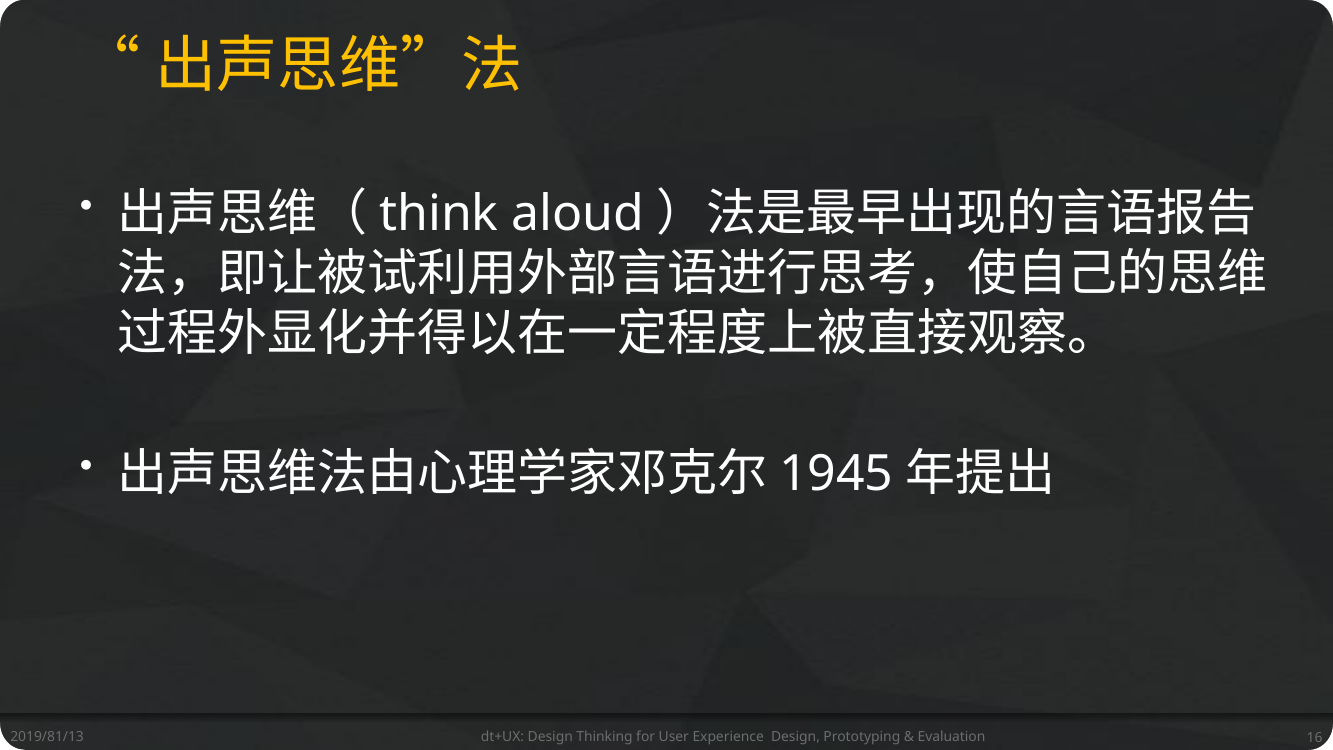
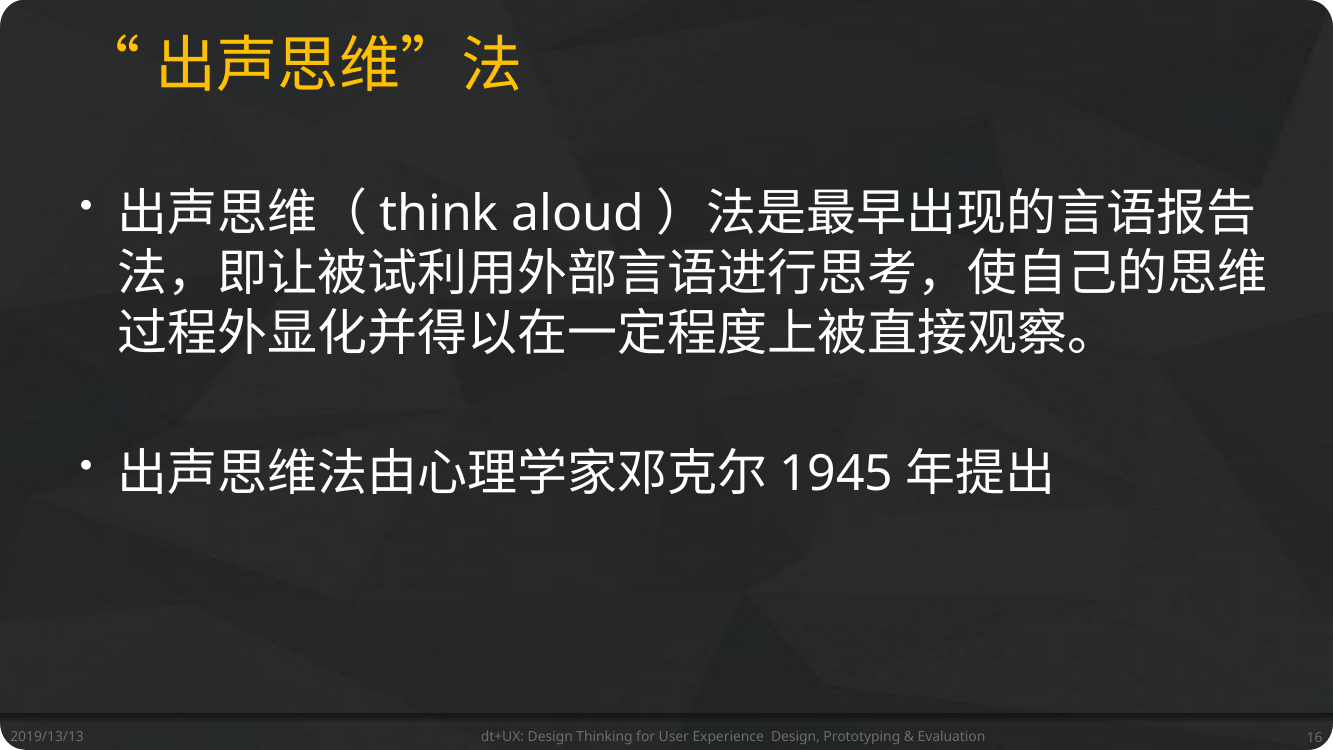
2019/81/13: 2019/81/13 -> 2019/13/13
